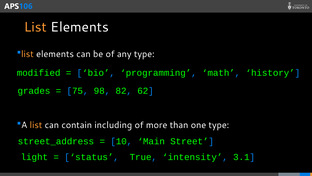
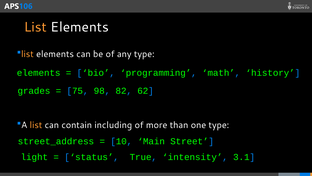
modified at (39, 73): modified -> elements
